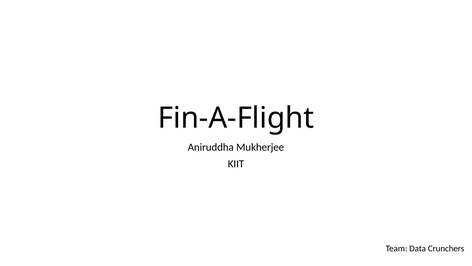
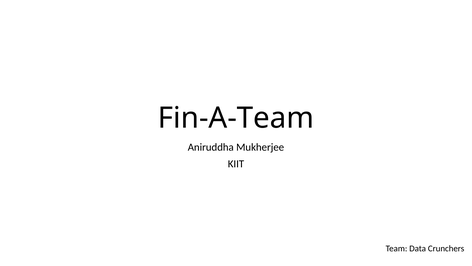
Fin-A-Flight: Fin-A-Flight -> Fin-A-Team
